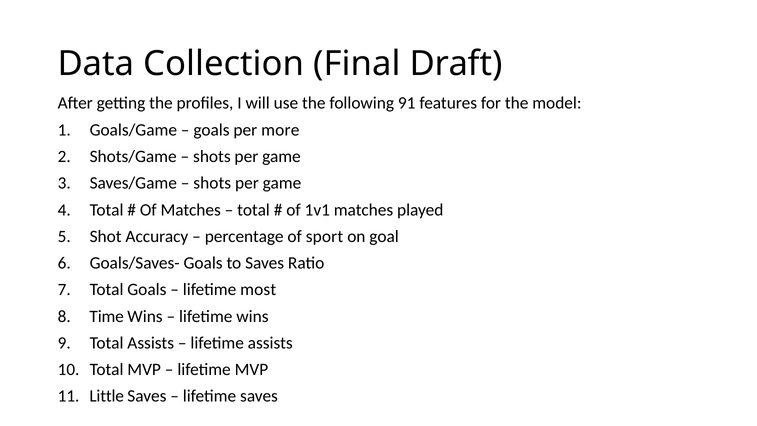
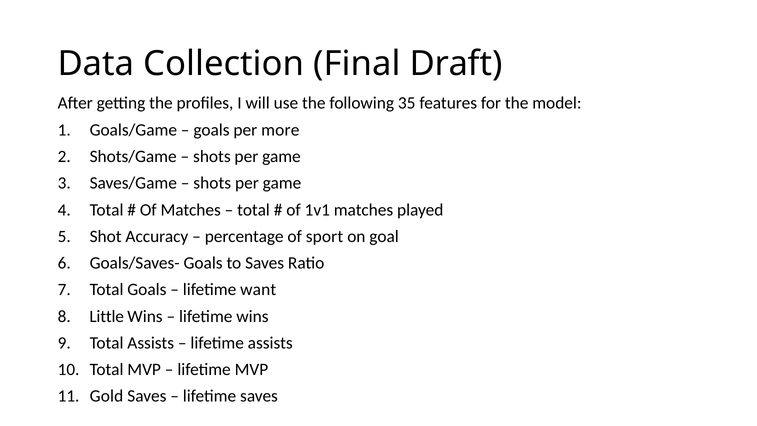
91: 91 -> 35
most: most -> want
Time: Time -> Little
Little: Little -> Gold
